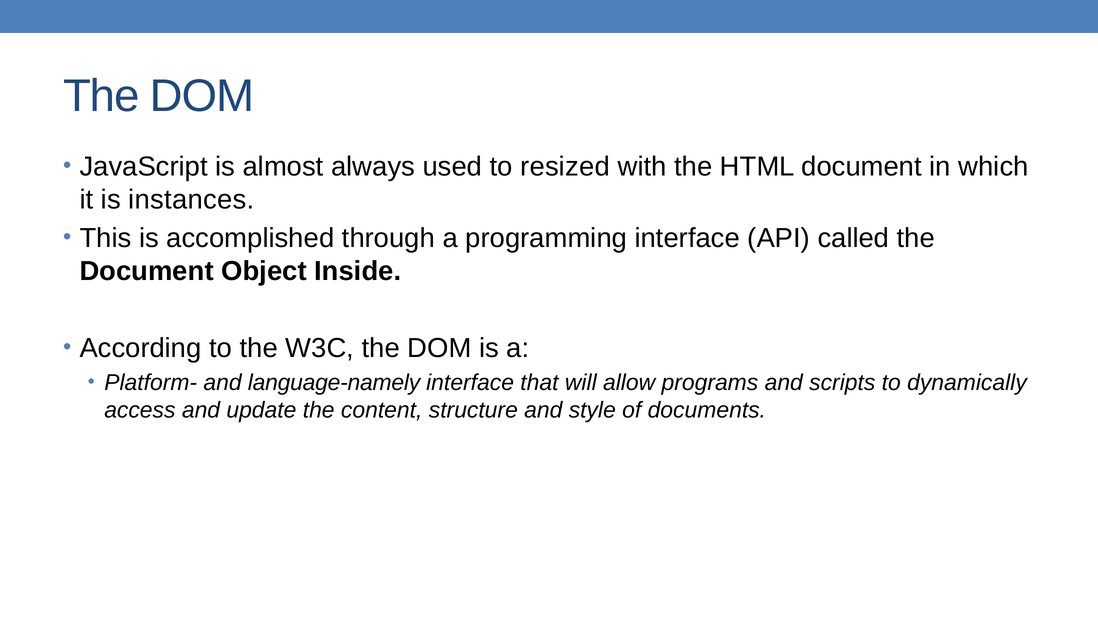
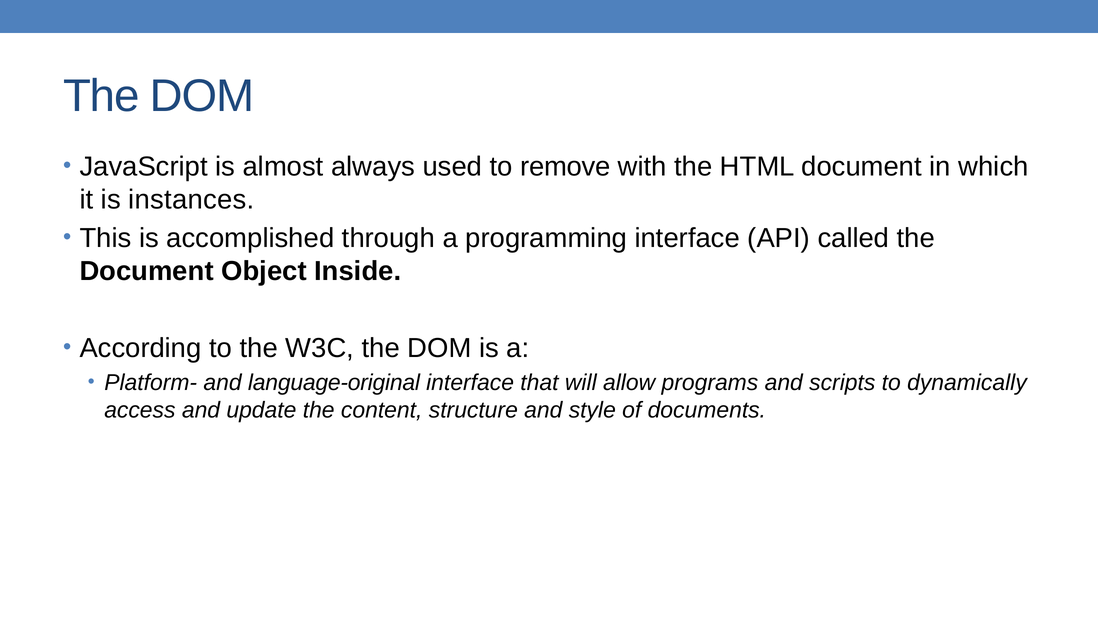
resized: resized -> remove
language-namely: language-namely -> language-original
